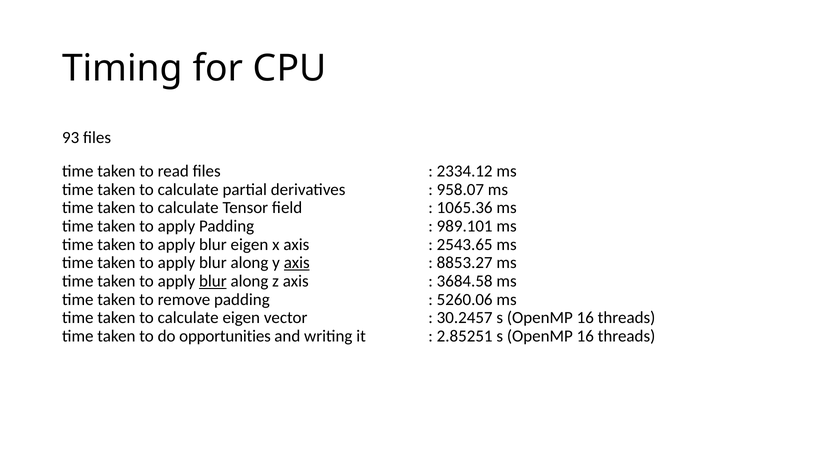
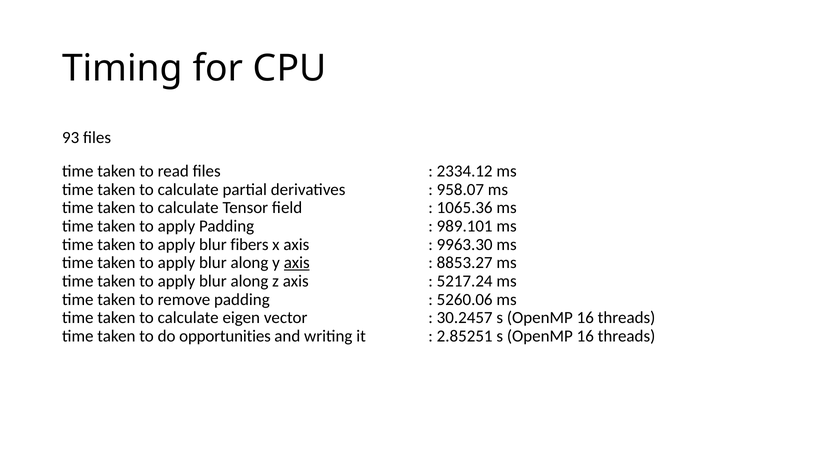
blur eigen: eigen -> fibers
2543.65: 2543.65 -> 9963.30
blur at (213, 281) underline: present -> none
3684.58: 3684.58 -> 5217.24
